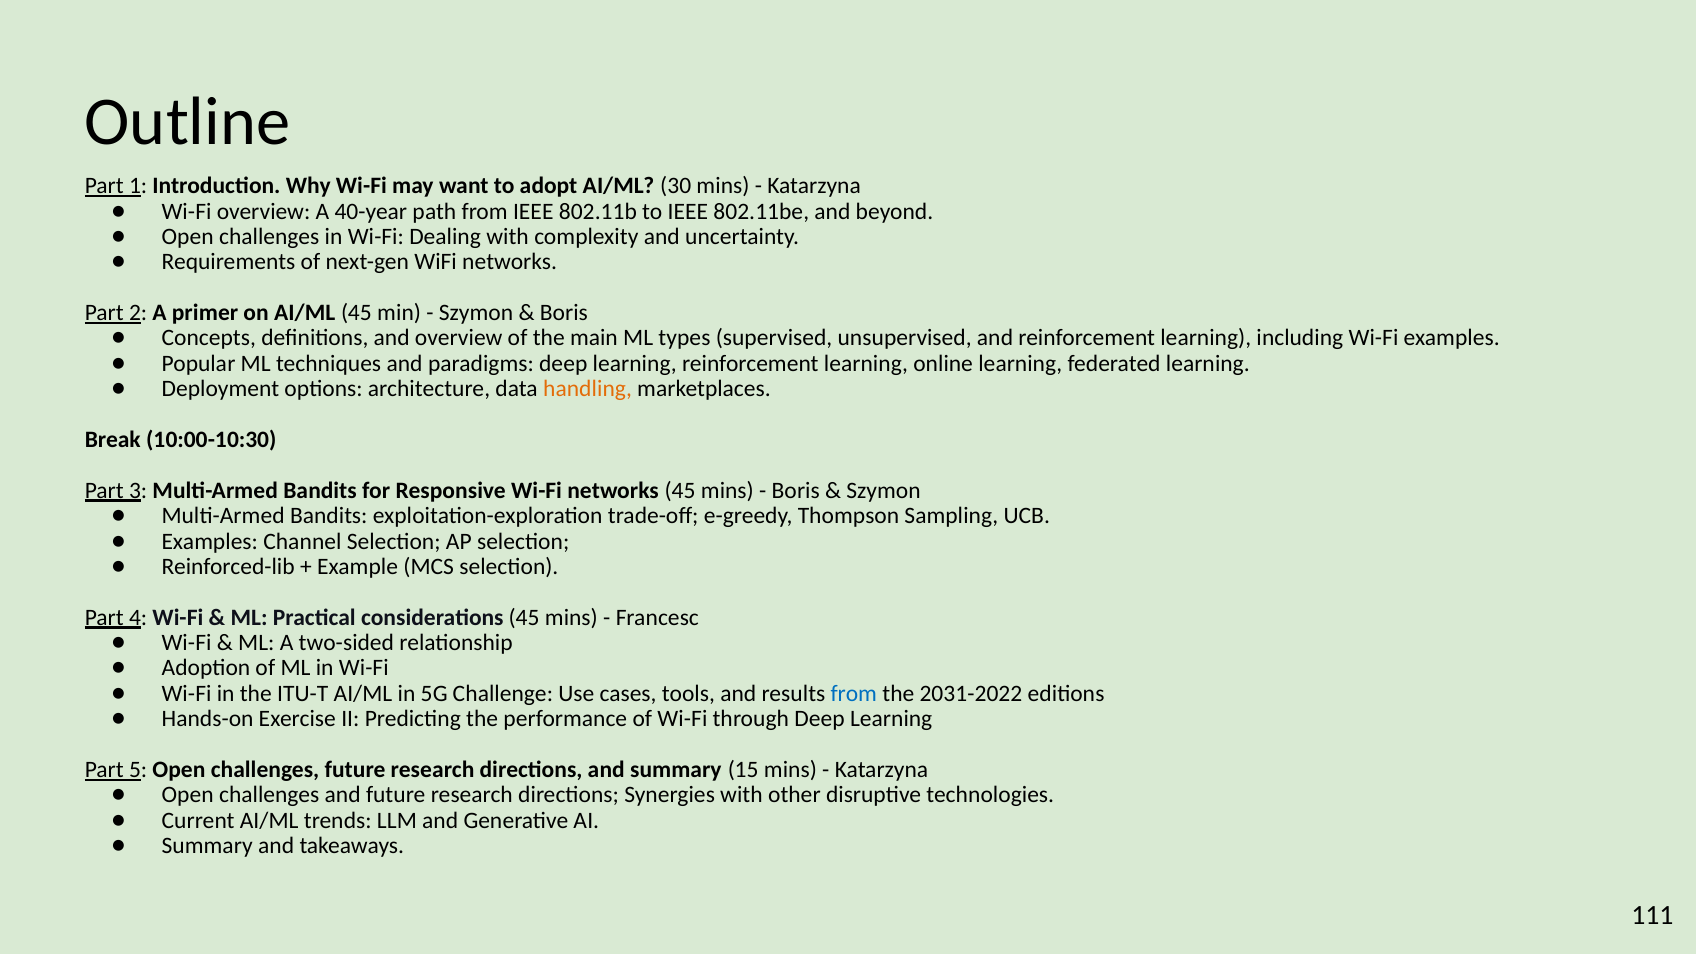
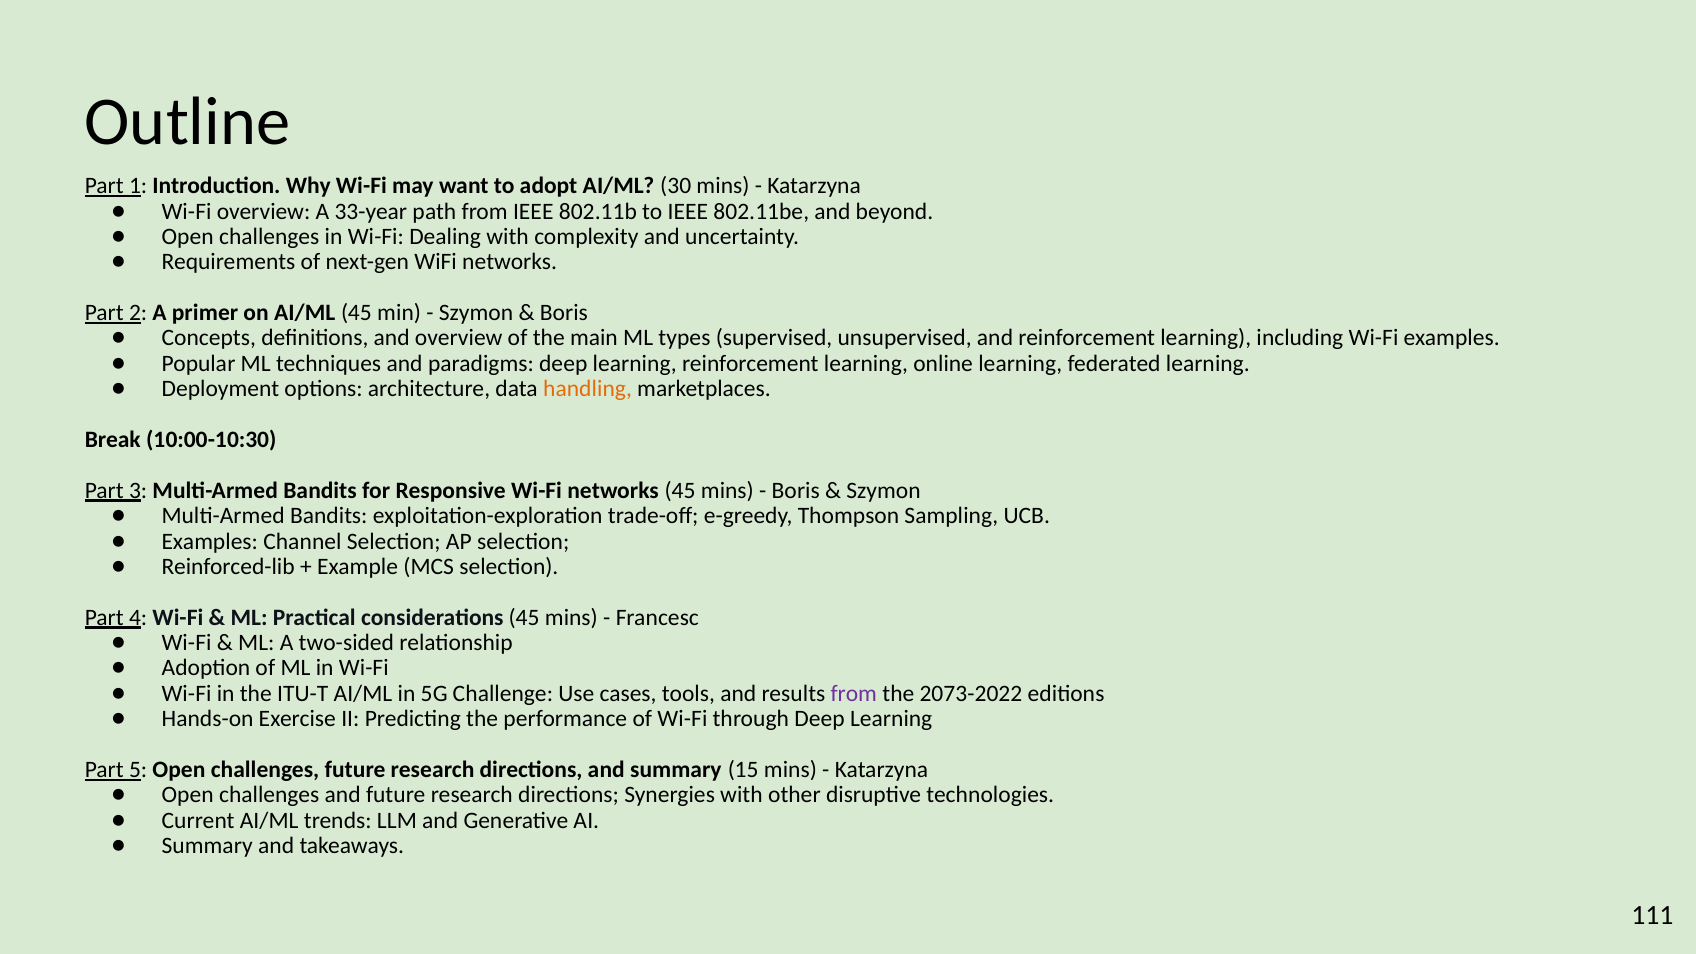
40-year: 40-year -> 33-year
from at (854, 694) colour: blue -> purple
2031-2022: 2031-2022 -> 2073-2022
